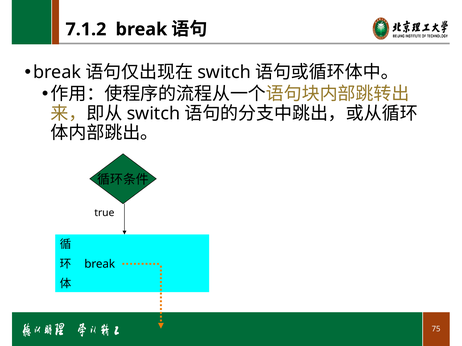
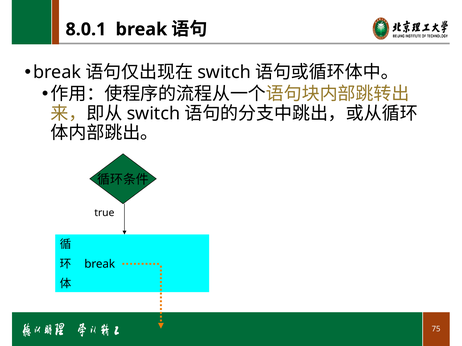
7.1.2: 7.1.2 -> 8.0.1
